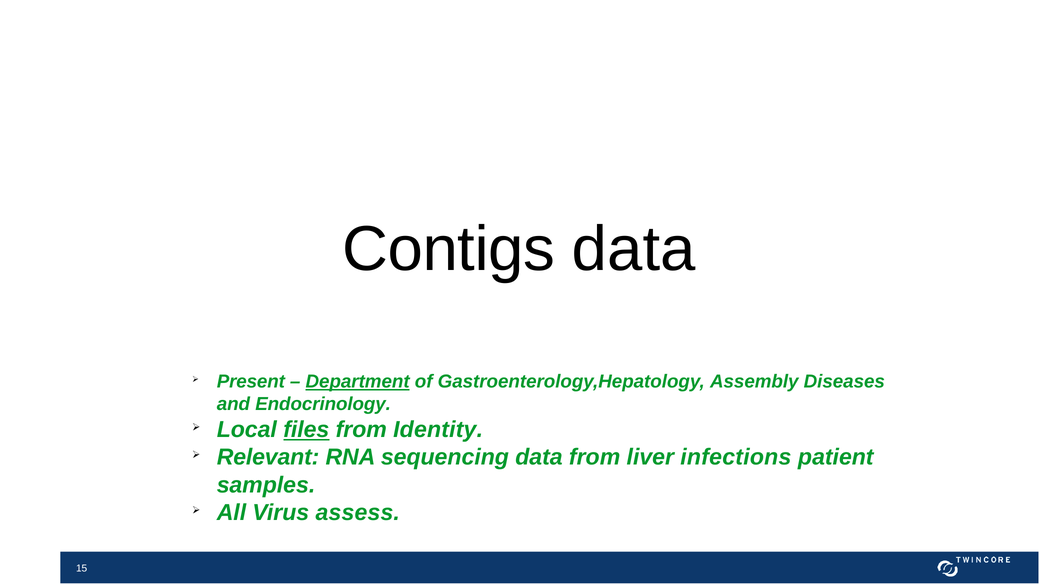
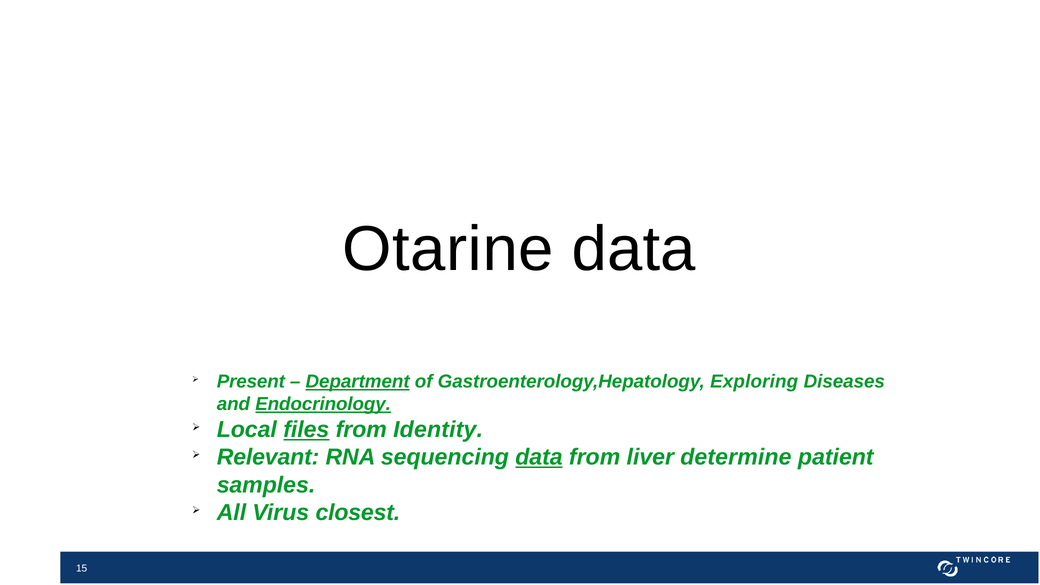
Contigs: Contigs -> Otarine
Assembly: Assembly -> Exploring
Endocrinology underline: none -> present
data at (539, 457) underline: none -> present
infections: infections -> determine
assess: assess -> closest
